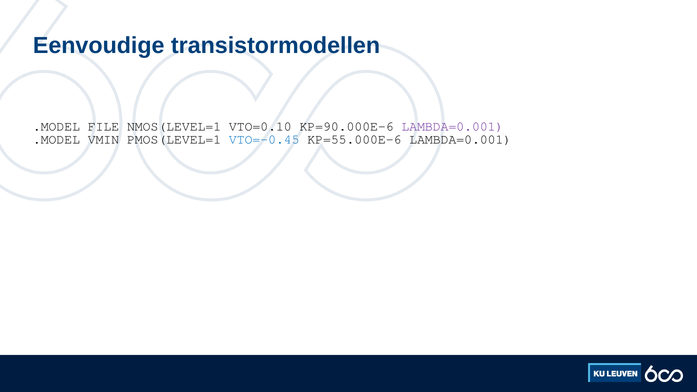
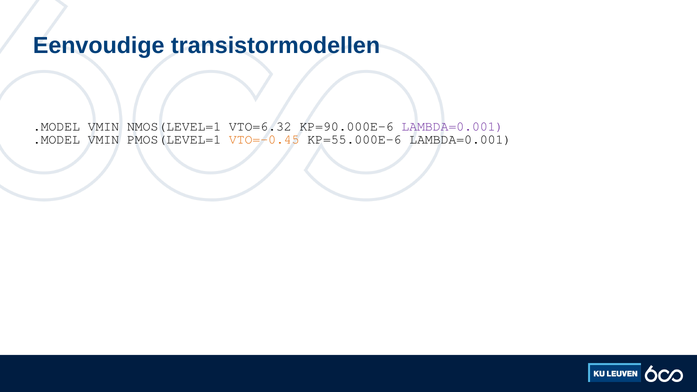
FILE at (103, 126): FILE -> VMIN
VTO=0.10: VTO=0.10 -> VTO=6.32
VTO=-0.45 colour: blue -> orange
